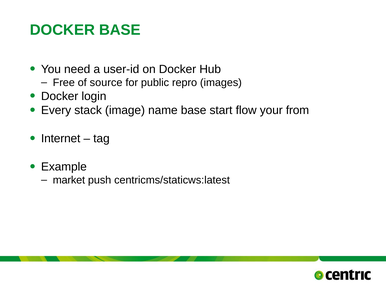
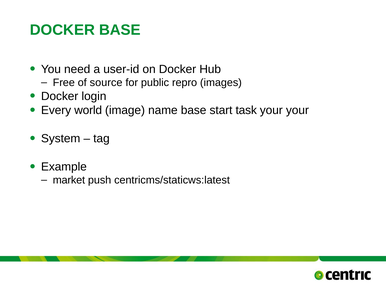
stack: stack -> world
flow: flow -> task
your from: from -> your
Internet: Internet -> System
